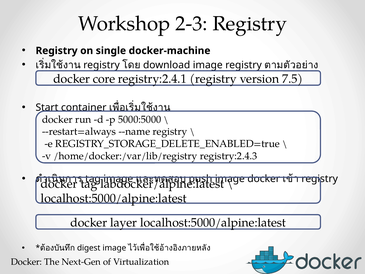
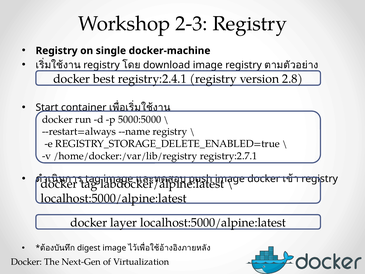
core: core -> best
7.5: 7.5 -> 2.8
registry:2.4.3: registry:2.4.3 -> registry:2.7.1
